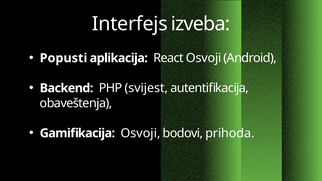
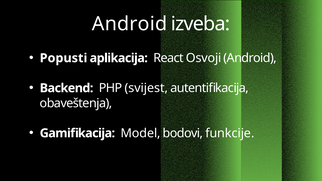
Interfejs at (130, 24): Interfejs -> Android
Gamifikacija Osvoji: Osvoji -> Model
prihoda: prihoda -> funkcije
